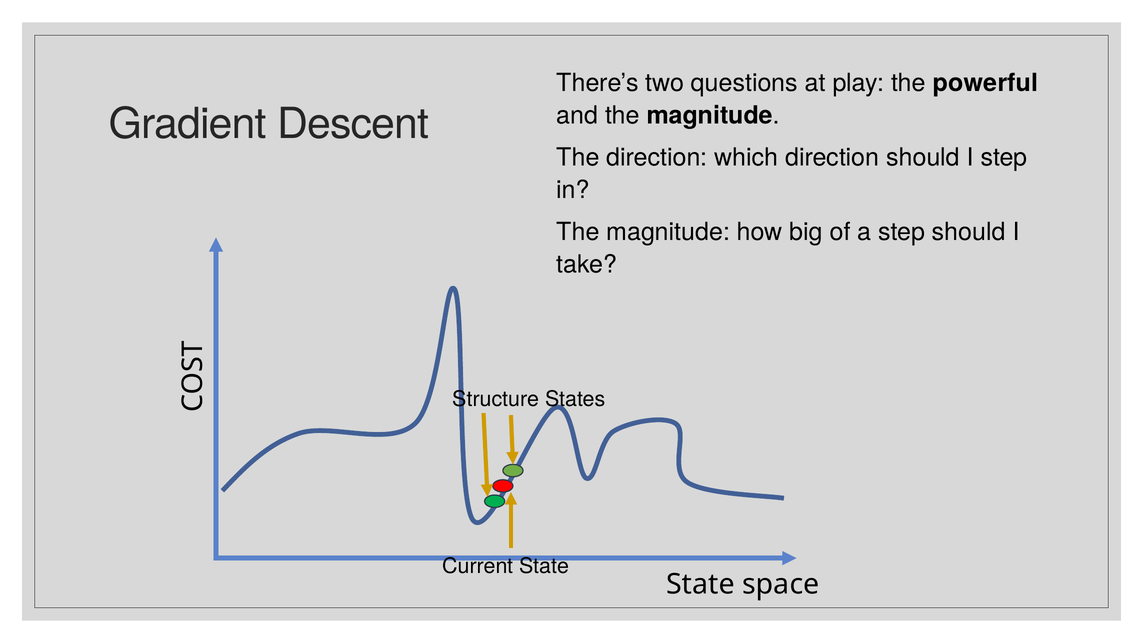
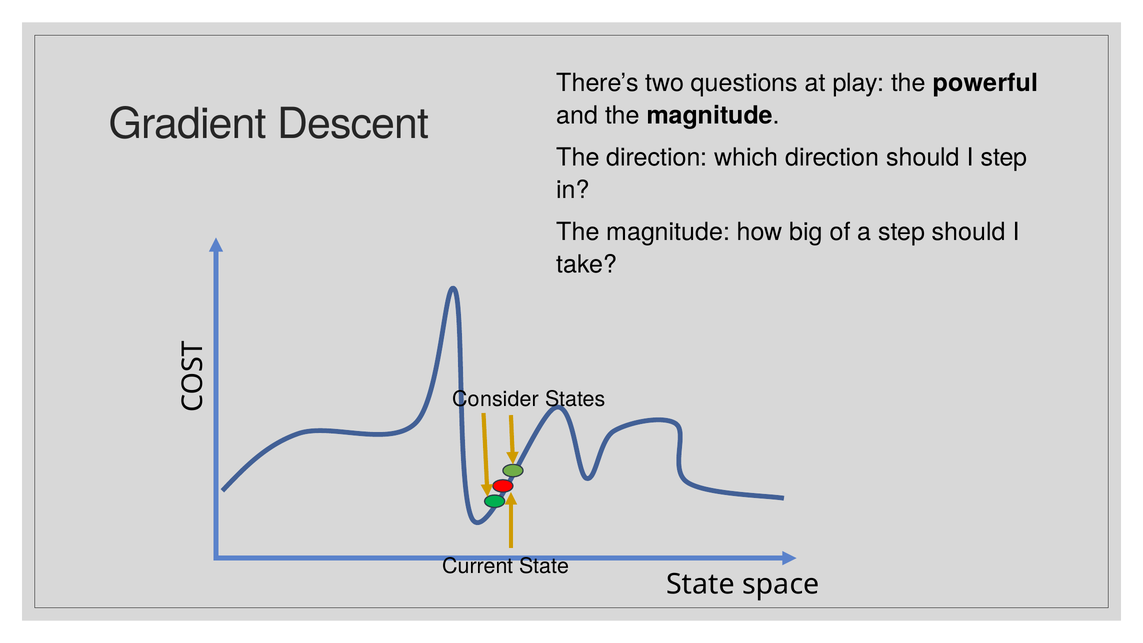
Structure: Structure -> Consider
